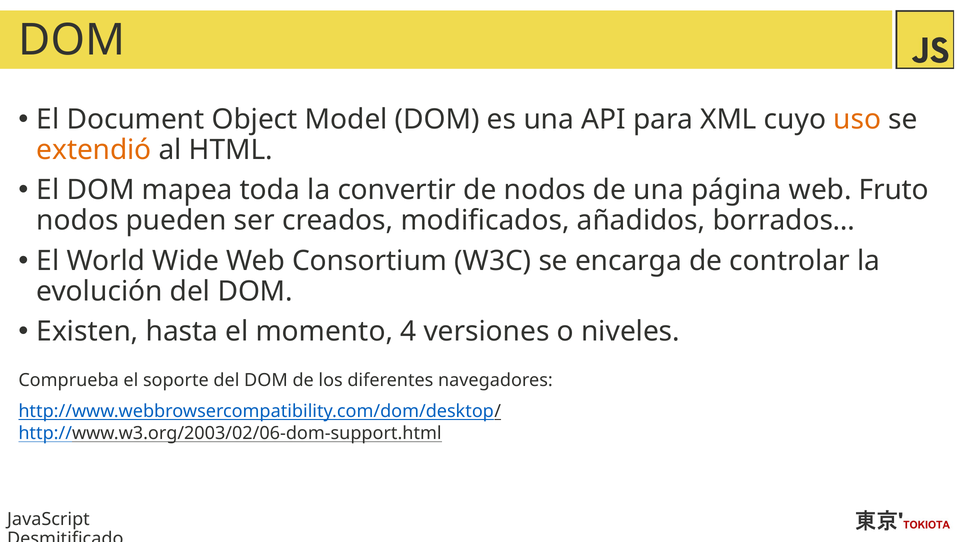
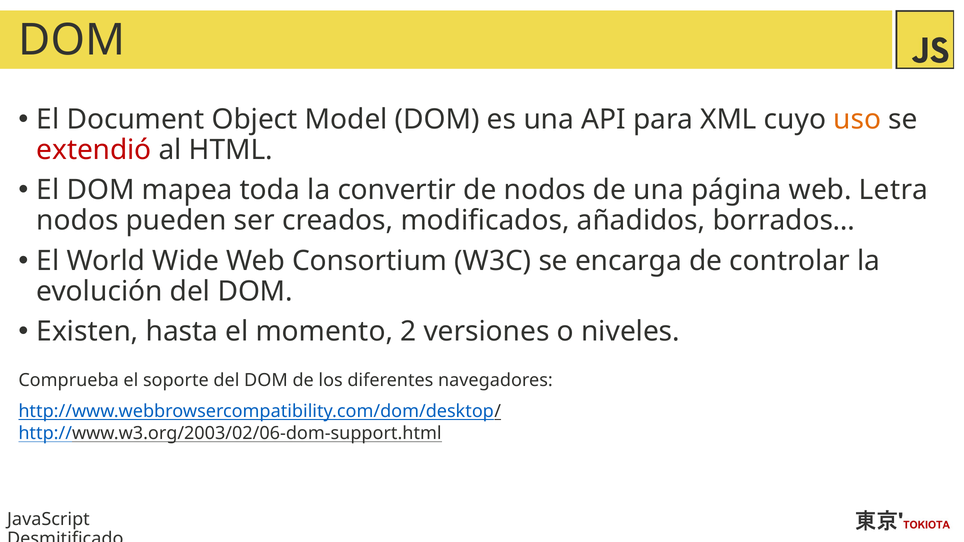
extendió colour: orange -> red
Fruto: Fruto -> Letra
4: 4 -> 2
